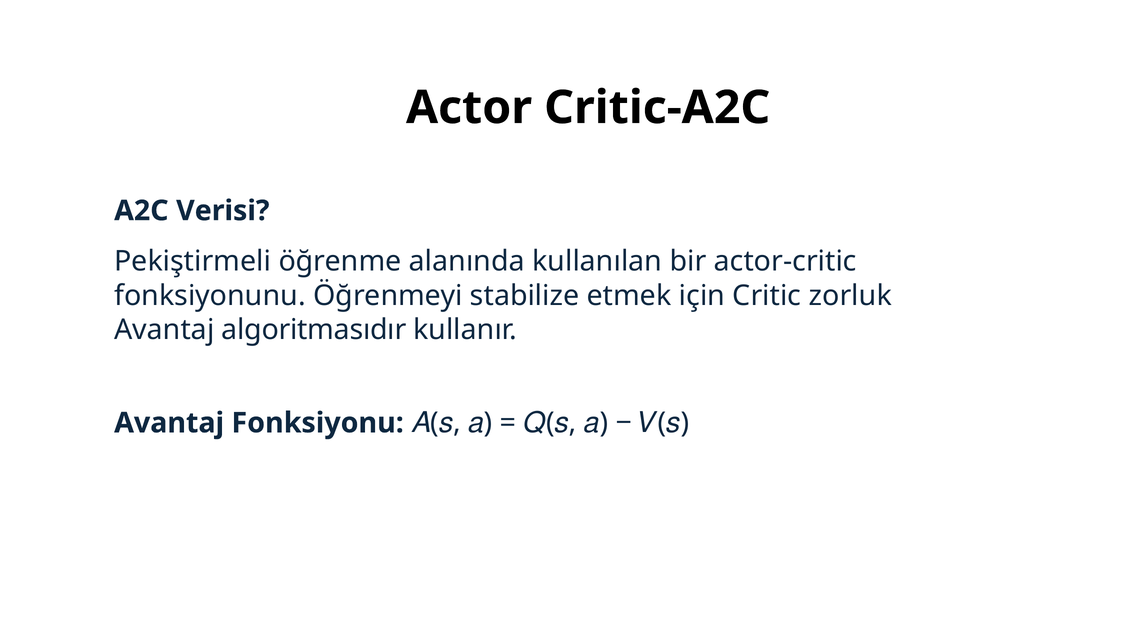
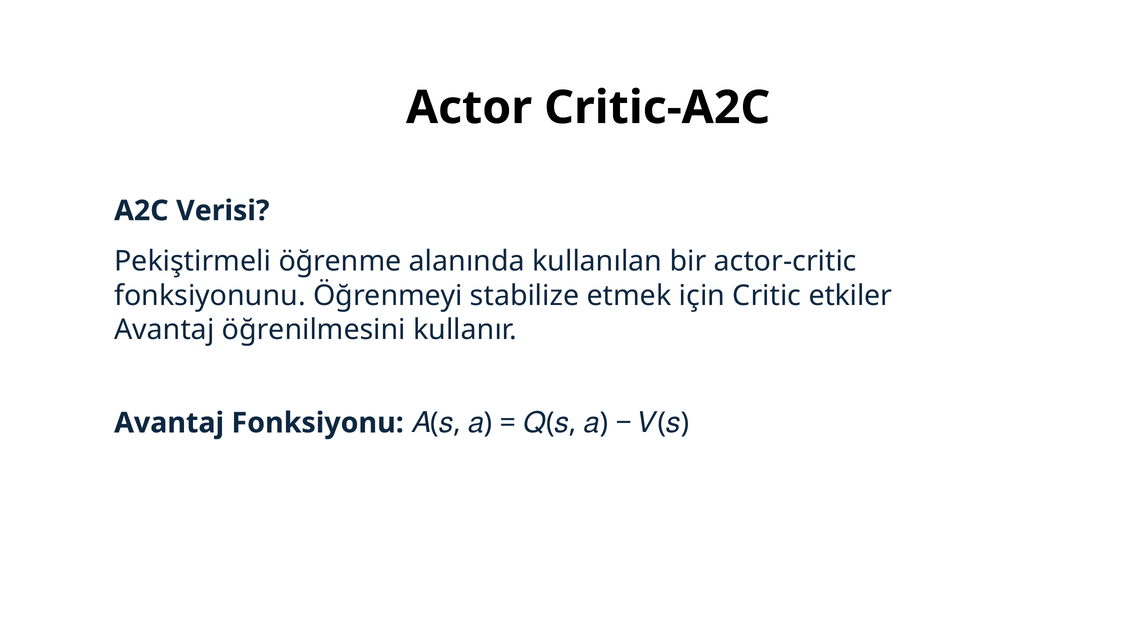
zorluk: zorluk -> etkiler
algoritmasıdır: algoritmasıdır -> öğrenilmesini
